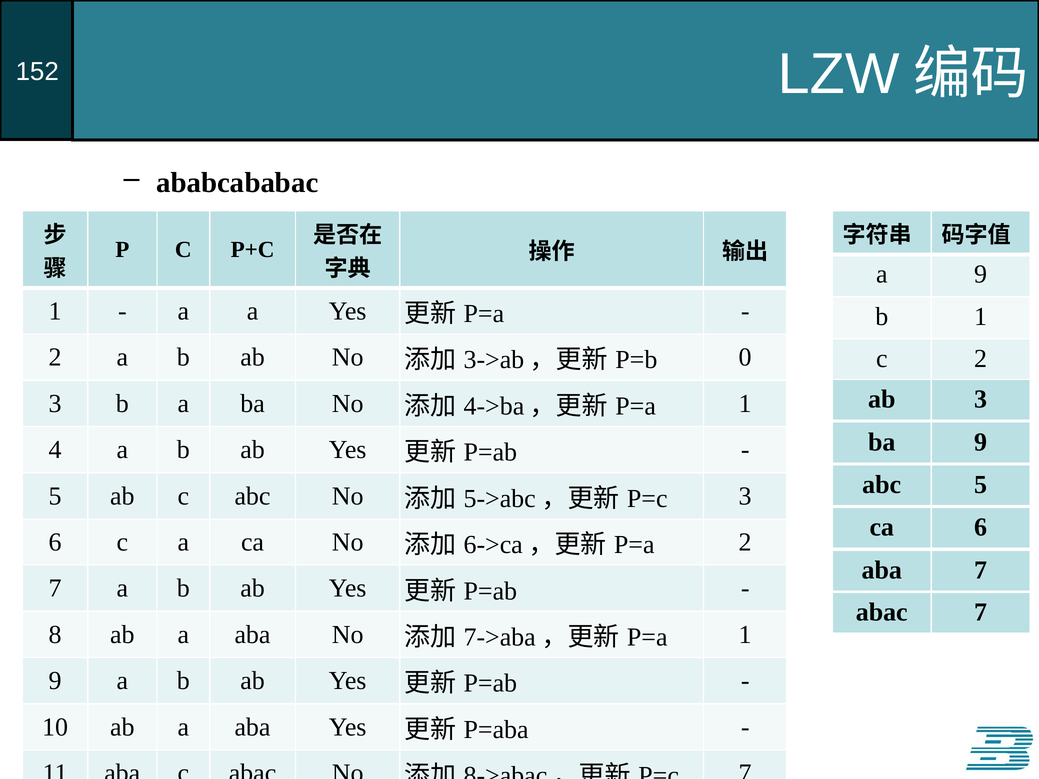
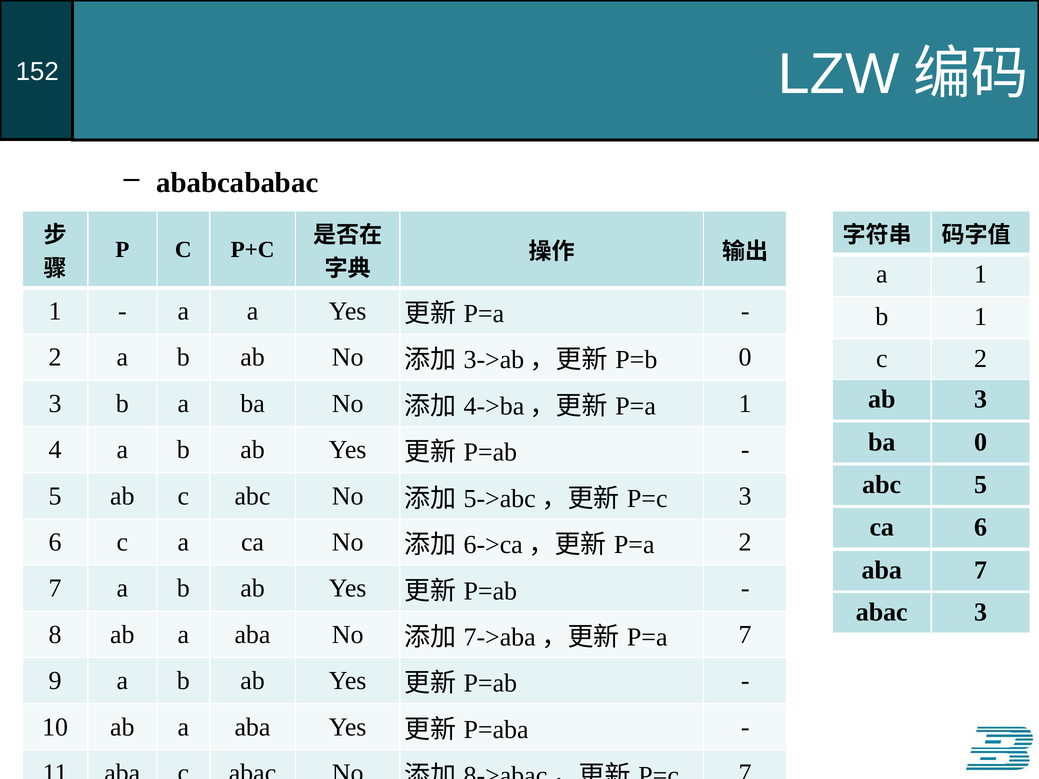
a 9: 9 -> 1
ba 9: 9 -> 0
abac 7: 7 -> 3
1 at (745, 635): 1 -> 7
